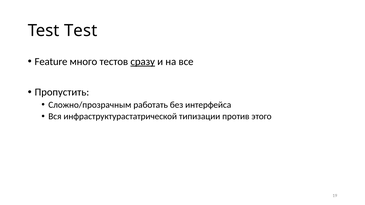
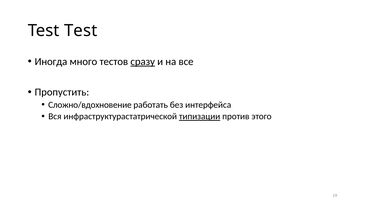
Feature: Feature -> Иногда
Сложно/прозрачным: Сложно/прозрачным -> Сложно/вдохновение
типизации underline: none -> present
